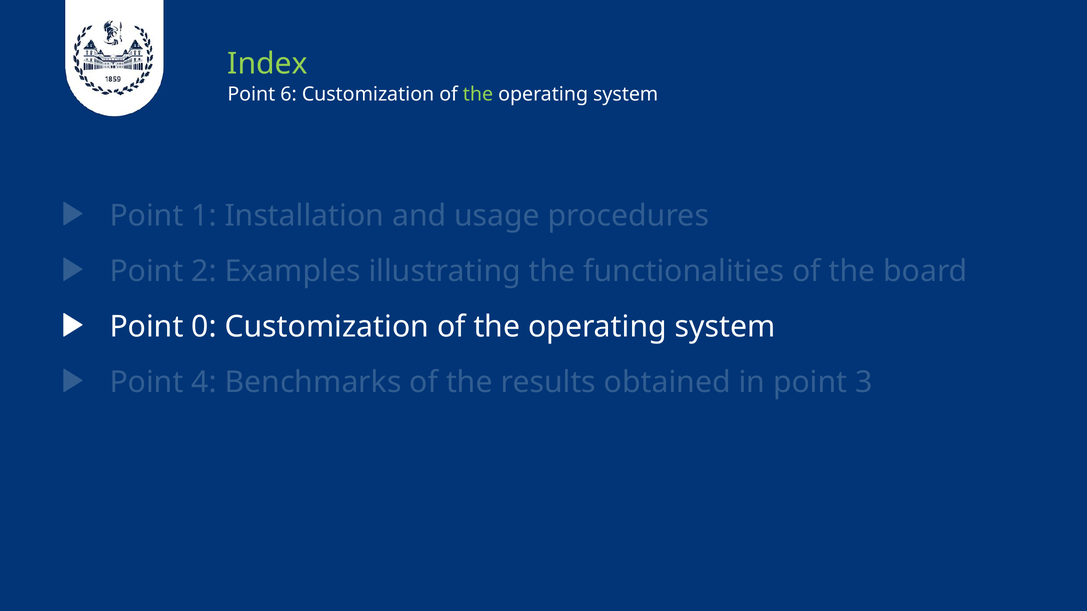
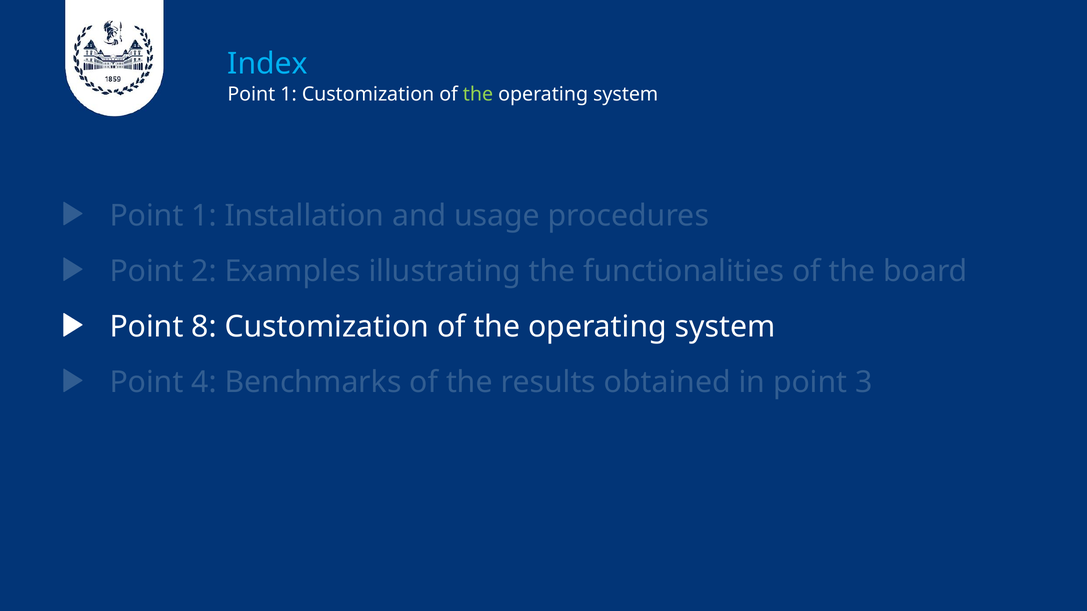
Index colour: light green -> light blue
6 at (289, 94): 6 -> 1
0: 0 -> 8
